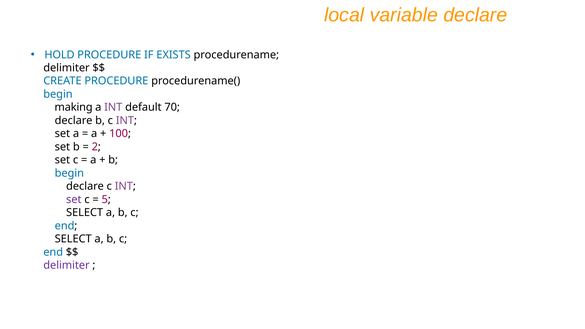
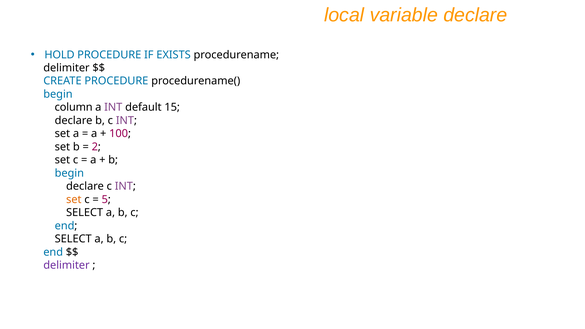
making: making -> column
70: 70 -> 15
set at (74, 200) colour: purple -> orange
